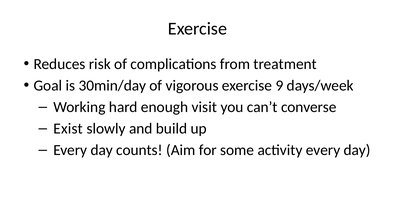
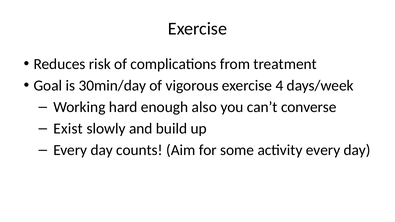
9: 9 -> 4
visit: visit -> also
